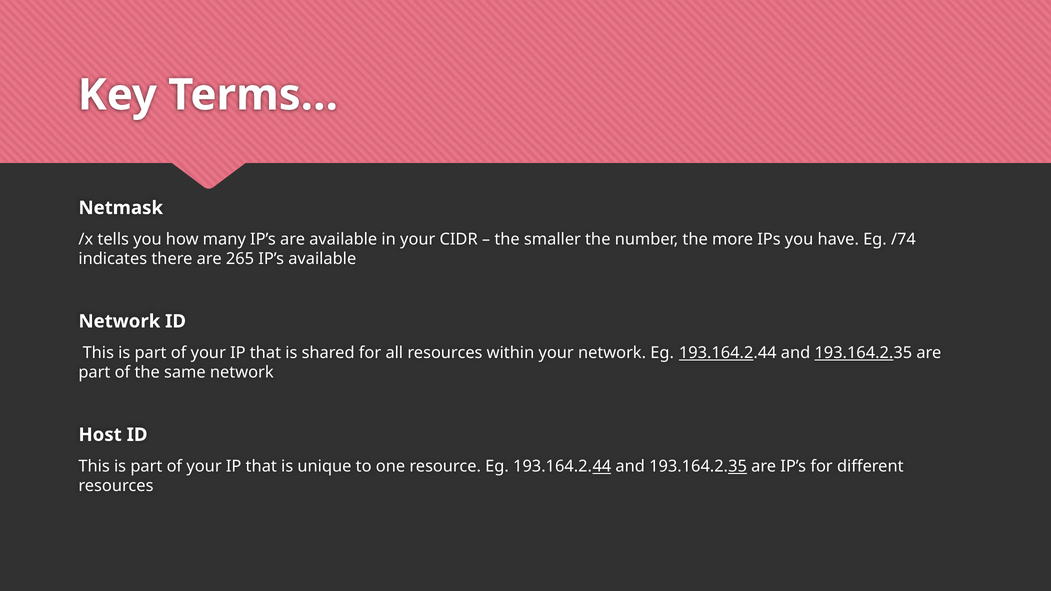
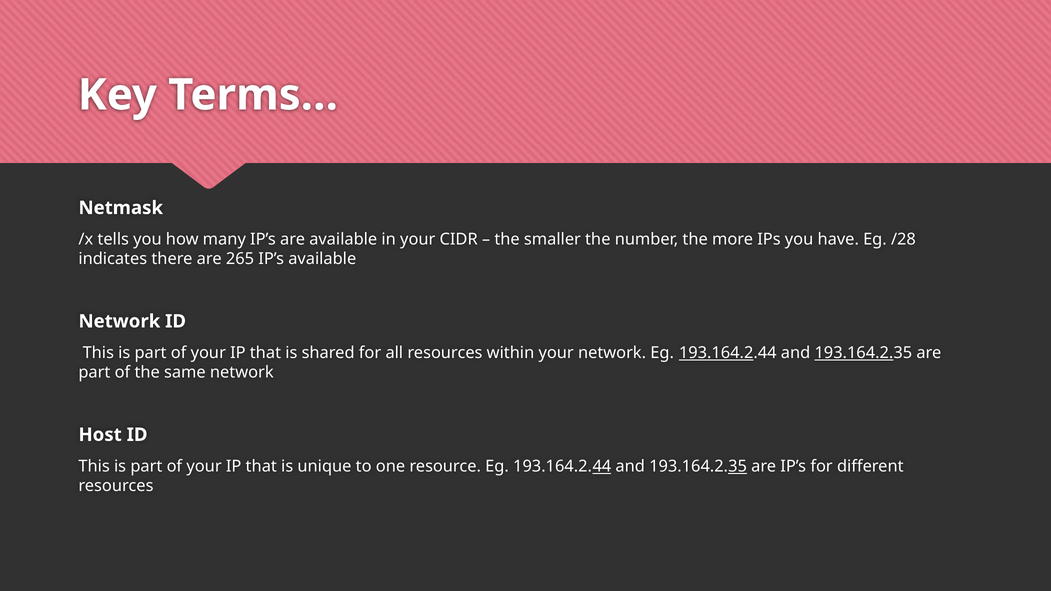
/74: /74 -> /28
